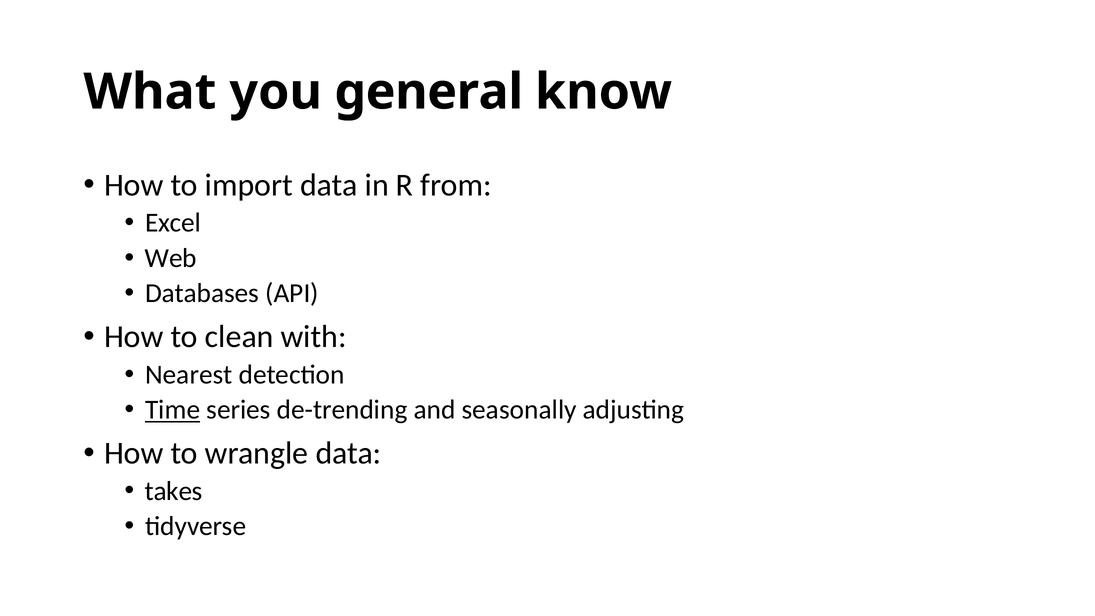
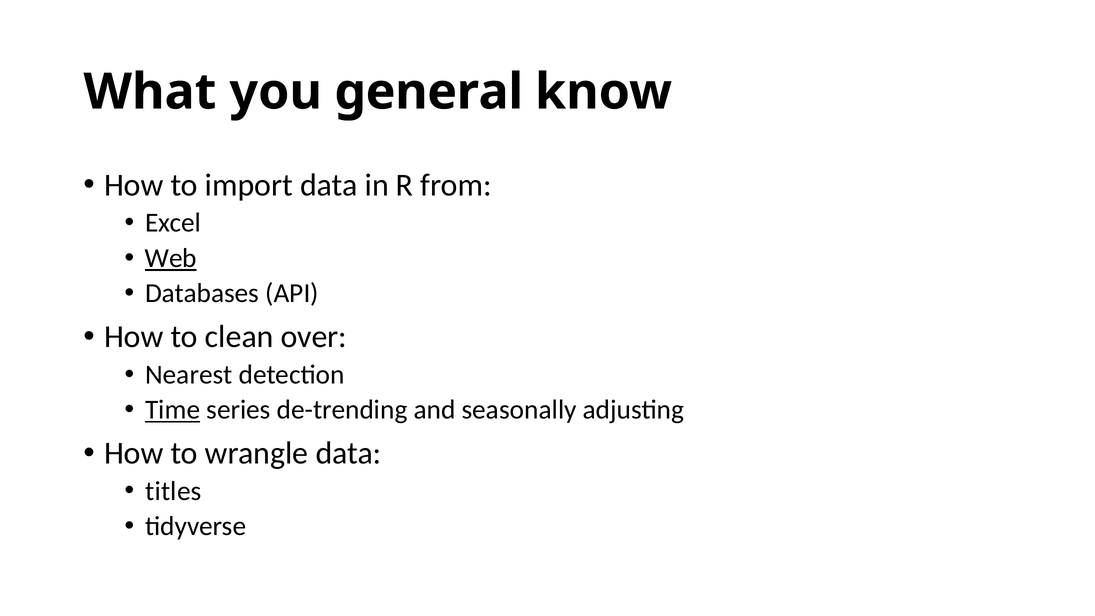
Web underline: none -> present
with: with -> over
takes: takes -> titles
